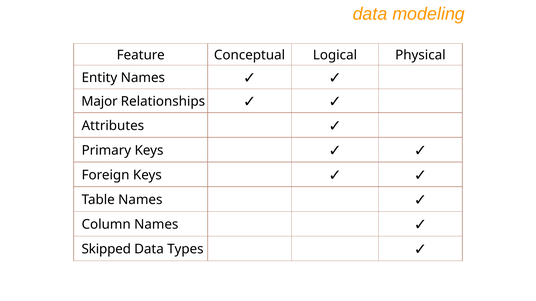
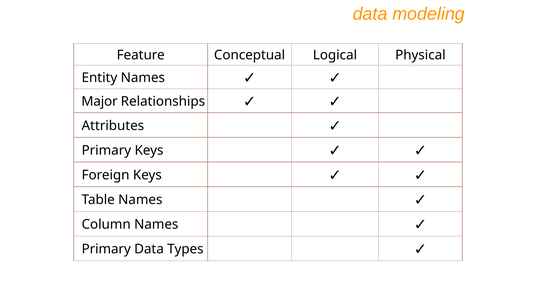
Skipped at (106, 250): Skipped -> Primary
